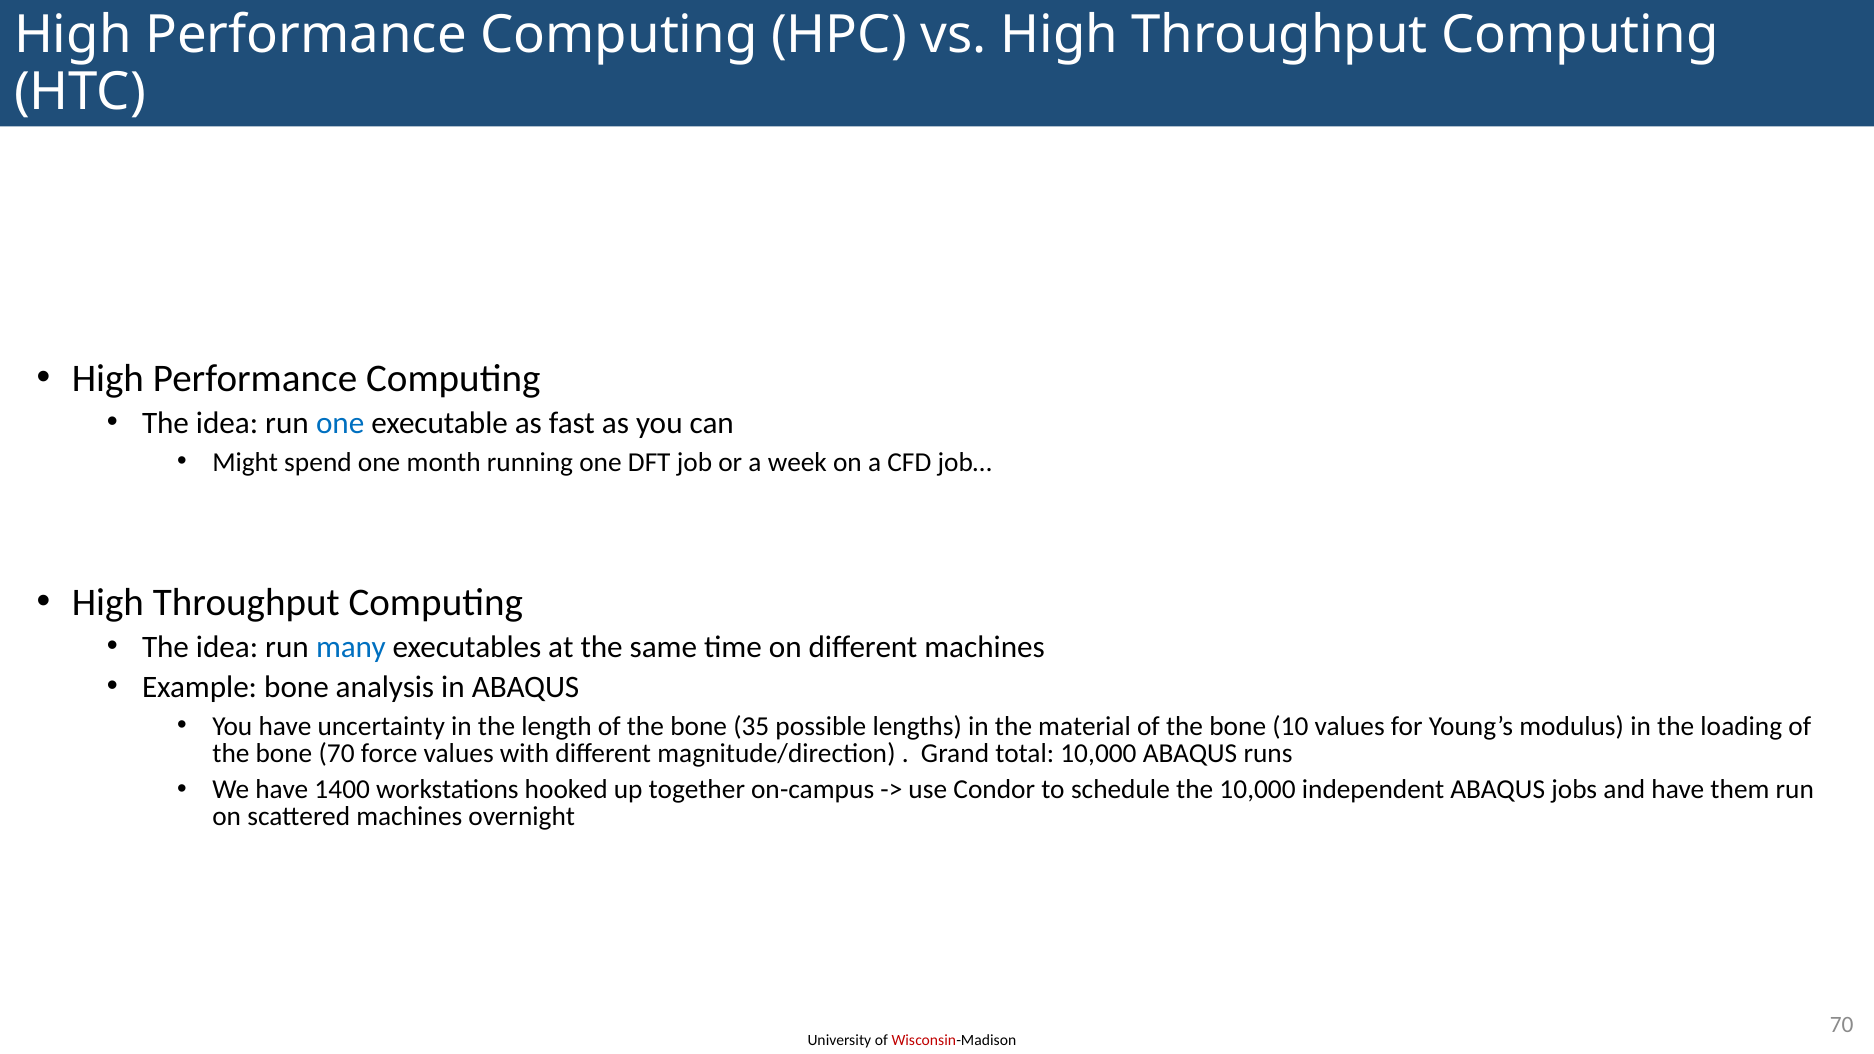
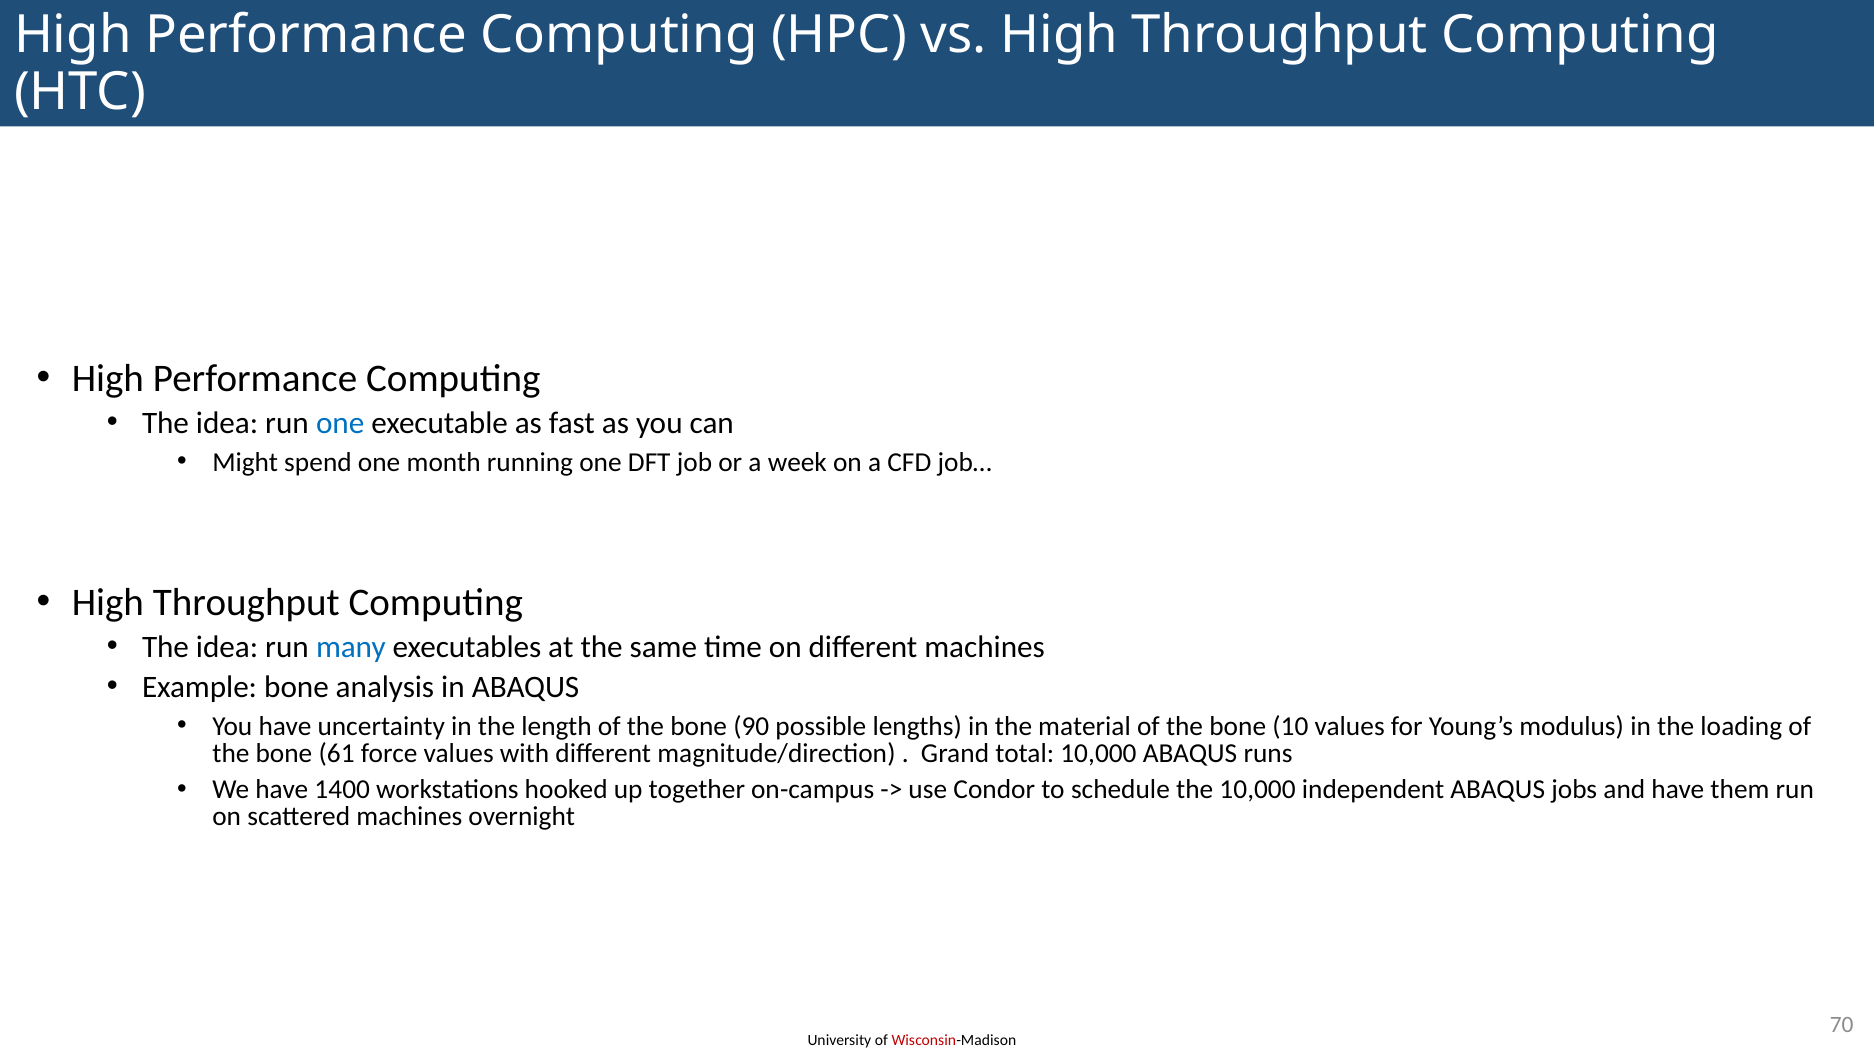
35: 35 -> 90
bone 70: 70 -> 61
